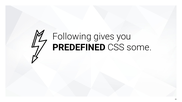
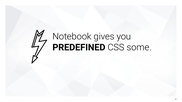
Following: Following -> Notebook
